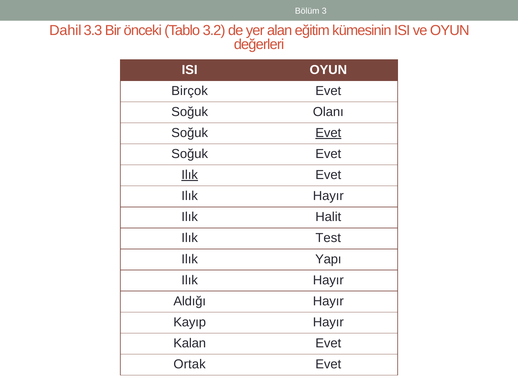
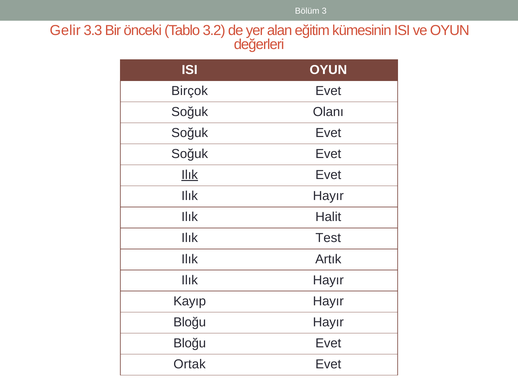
Dahil: Dahil -> Gelir
Evet at (328, 133) underline: present -> none
Yapı: Yapı -> Artık
Aldığı: Aldığı -> Kayıp
Kayıp at (190, 322): Kayıp -> Bloğu
Kalan at (190, 343): Kalan -> Bloğu
